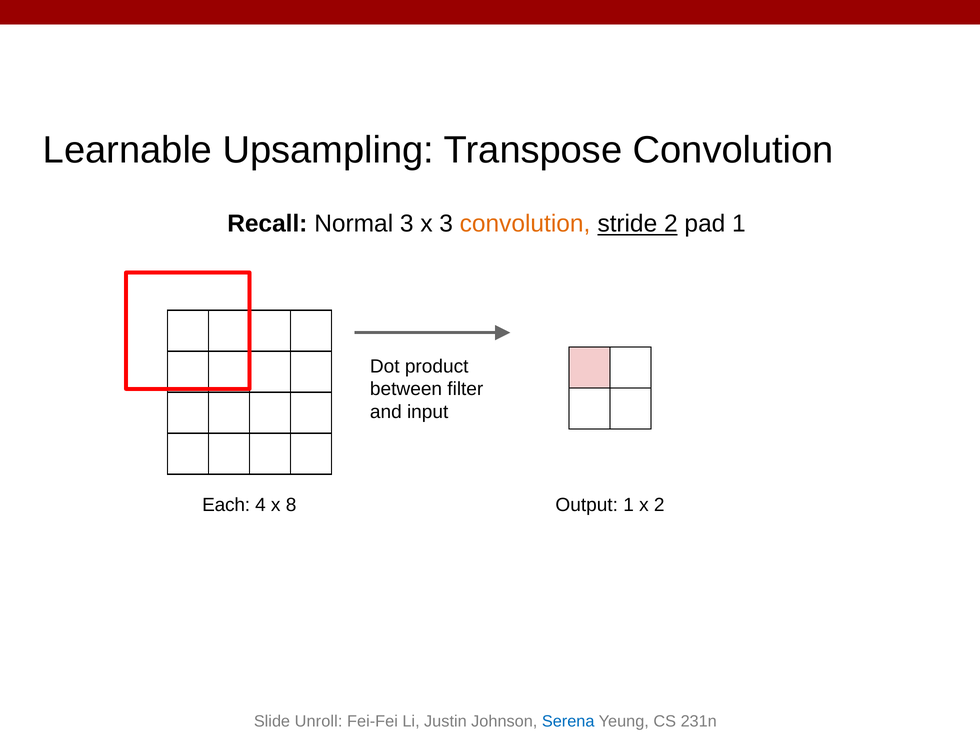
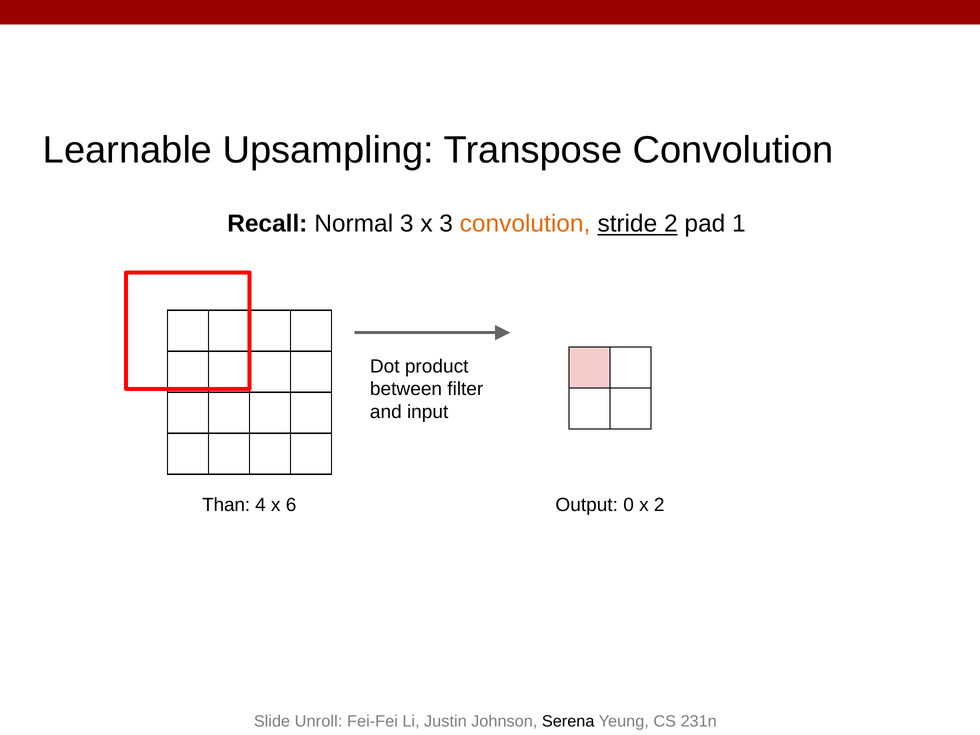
Each: Each -> Than
8: 8 -> 6
Output 1: 1 -> 0
Serena colour: blue -> black
